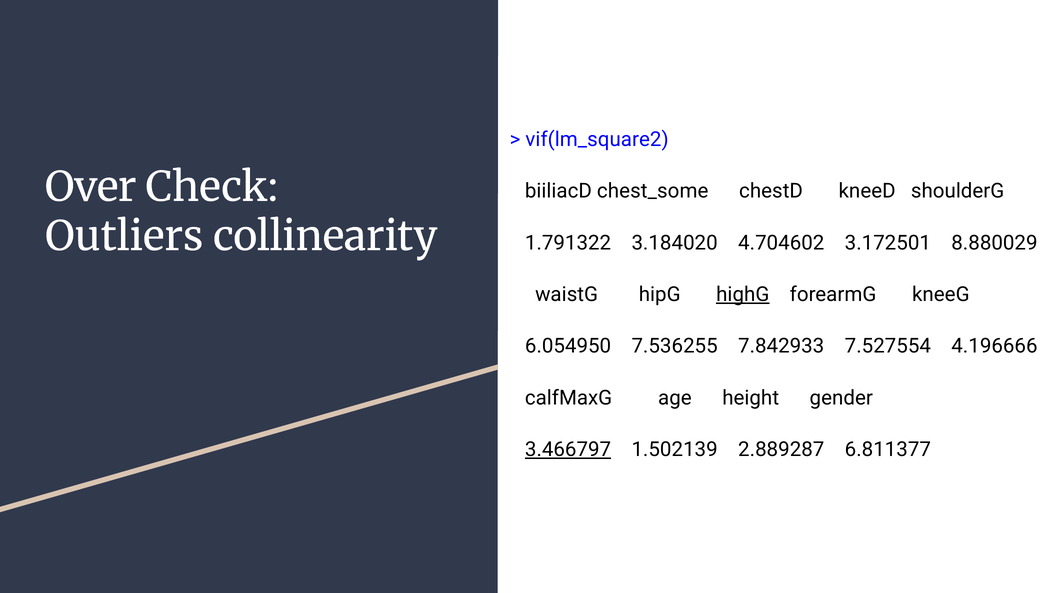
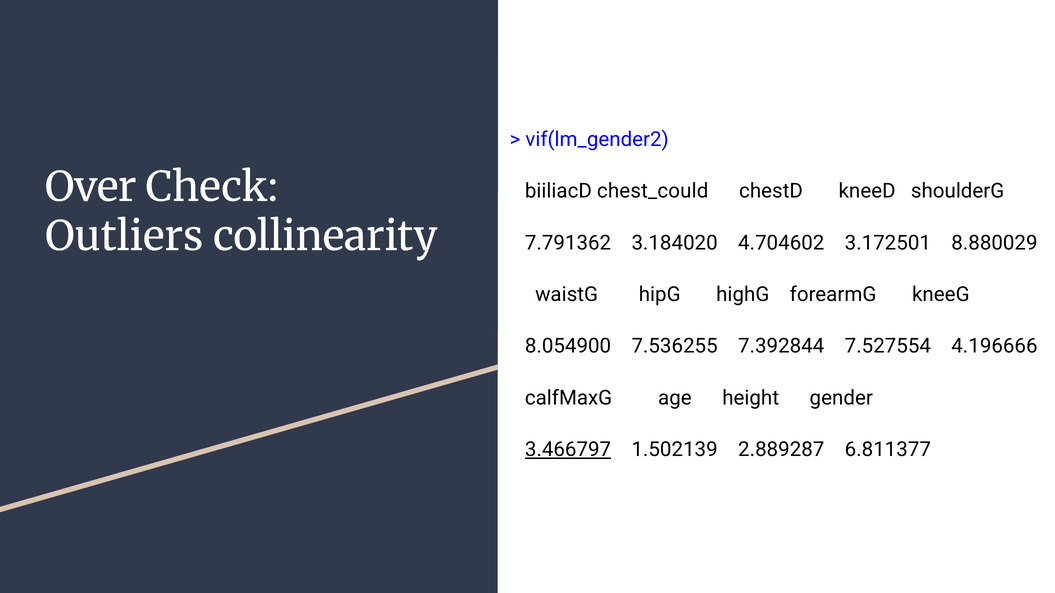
vif(lm_square2: vif(lm_square2 -> vif(lm_gender2
chest_some: chest_some -> chest_could
1.791322: 1.791322 -> 7.791362
highG underline: present -> none
6.054950: 6.054950 -> 8.054900
7.842933: 7.842933 -> 7.392844
